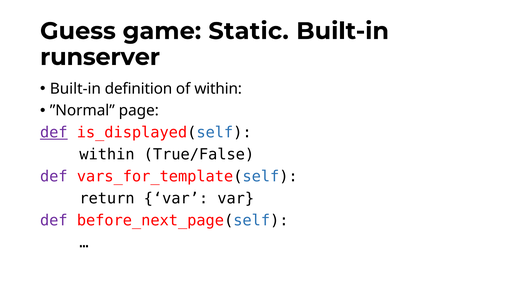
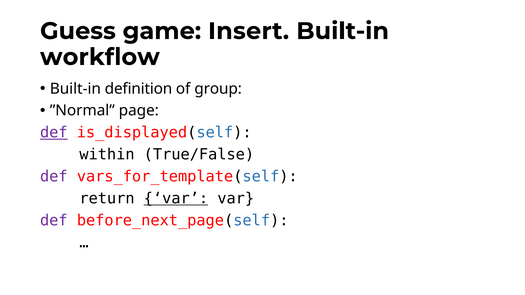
Static: Static -> Insert
runserver: runserver -> workflow
of within: within -> group
var at (176, 199) underline: none -> present
